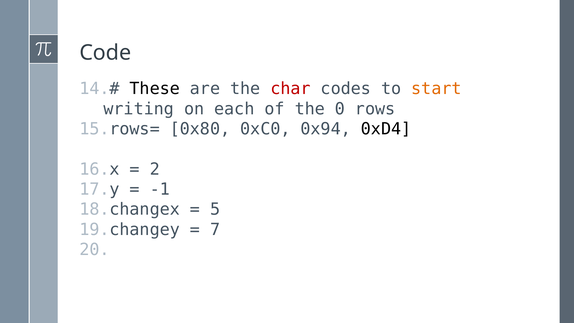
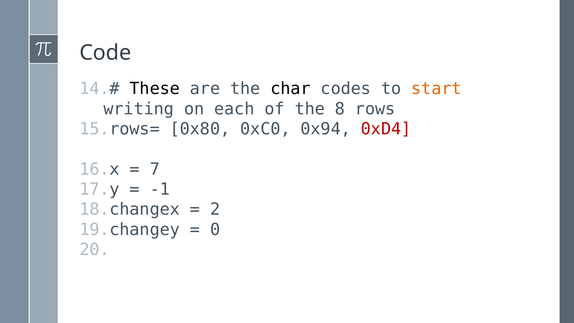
char colour: red -> black
0: 0 -> 8
0xD4 colour: black -> red
2: 2 -> 7
5: 5 -> 2
7: 7 -> 0
